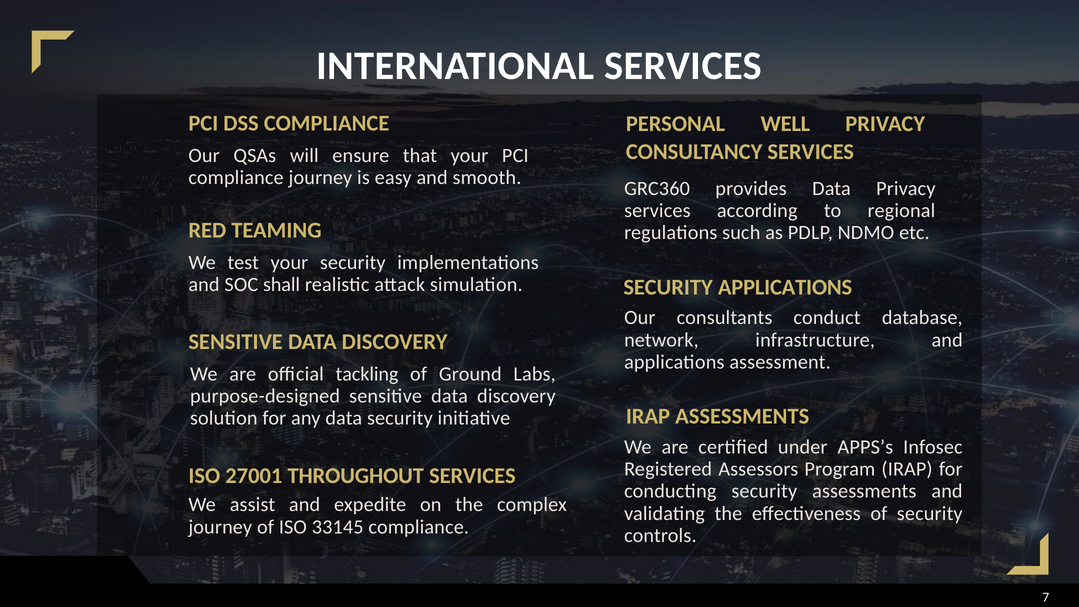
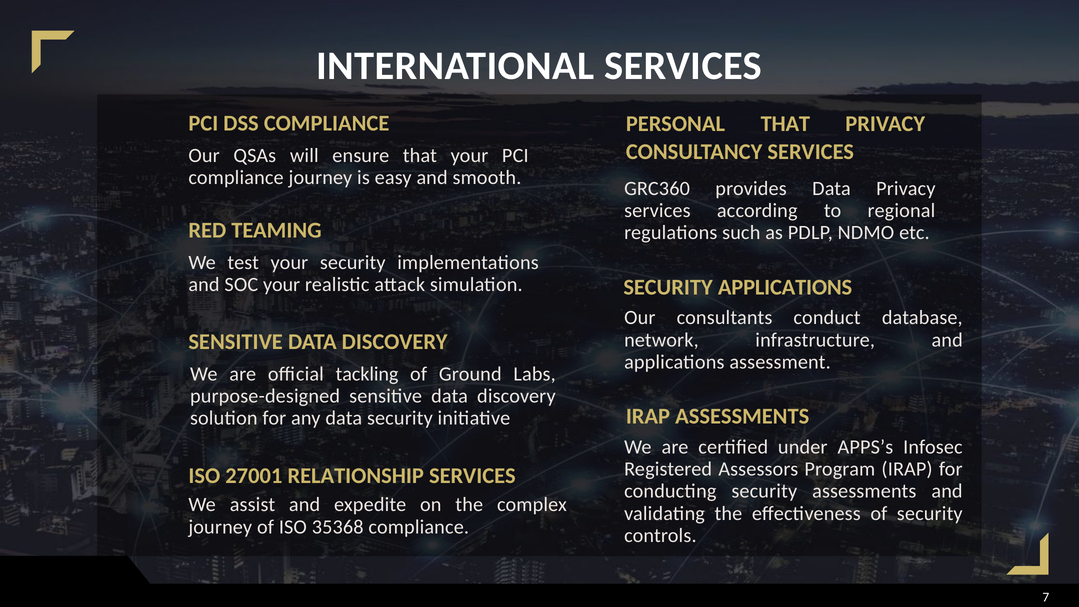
PERSONAL WELL: WELL -> THAT
SOC shall: shall -> your
THROUGHOUT: THROUGHOUT -> RELATIONSHIP
33145: 33145 -> 35368
